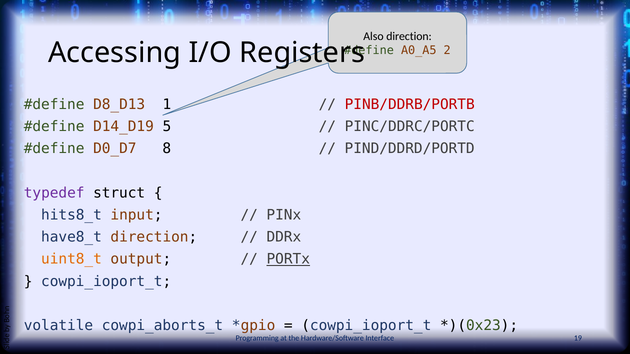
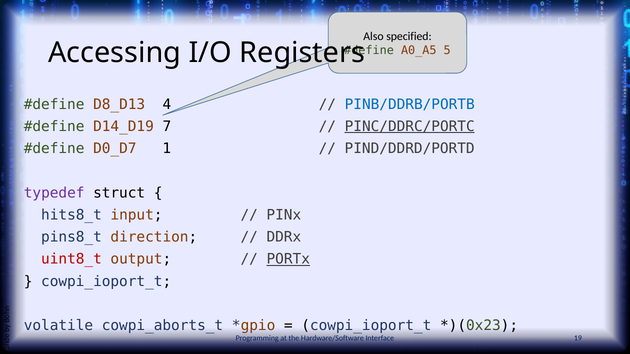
Also direction: direction -> specified
2: 2 -> 5
1: 1 -> 4
PINB/DDRB/PORTB colour: red -> blue
5: 5 -> 7
PINC/DDRC/PORTC underline: none -> present
8: 8 -> 1
have8_t: have8_t -> pins8_t
uint8_t colour: orange -> red
